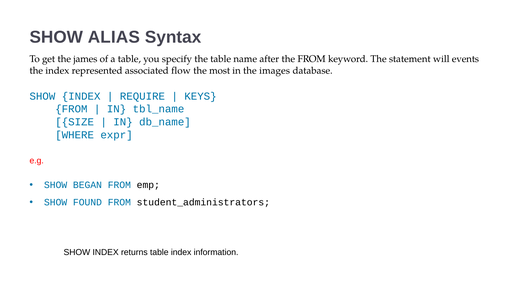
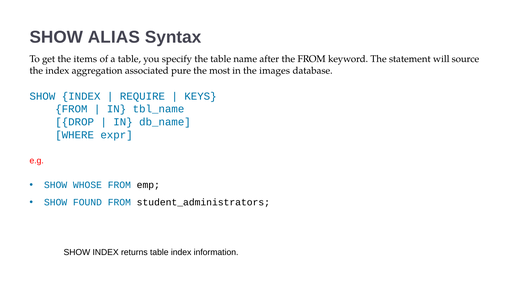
james: james -> items
events: events -> source
represented: represented -> aggregation
flow: flow -> pure
SIZE: SIZE -> DROP
BEGAN: BEGAN -> WHOSE
